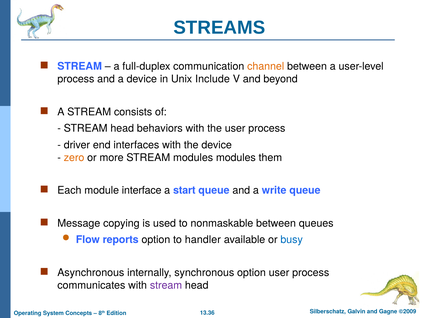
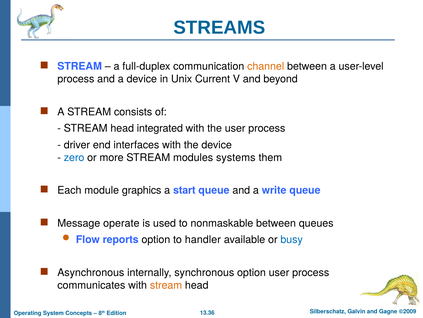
Include: Include -> Current
behaviors: behaviors -> integrated
zero colour: orange -> blue
modules modules: modules -> systems
interface: interface -> graphics
copying: copying -> operate
stream at (166, 285) colour: purple -> orange
